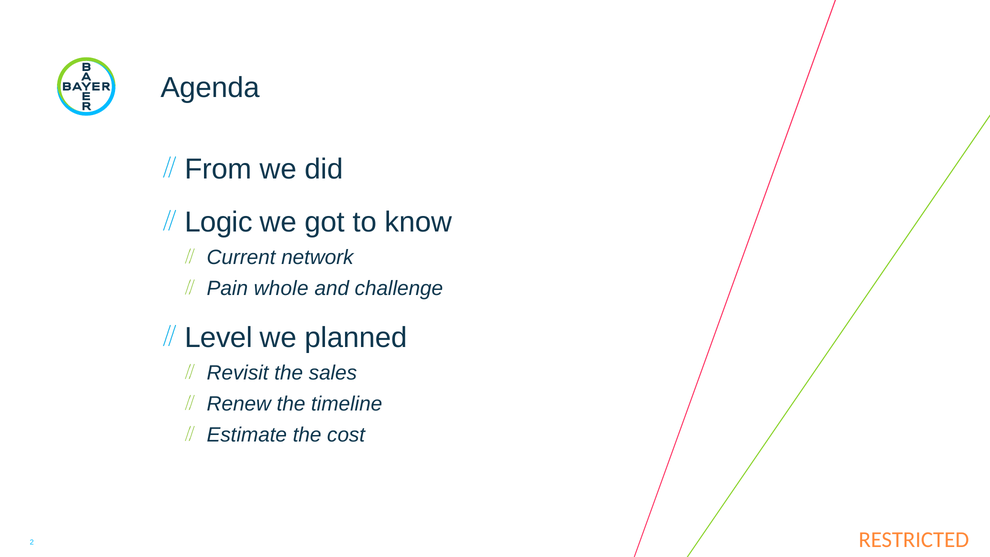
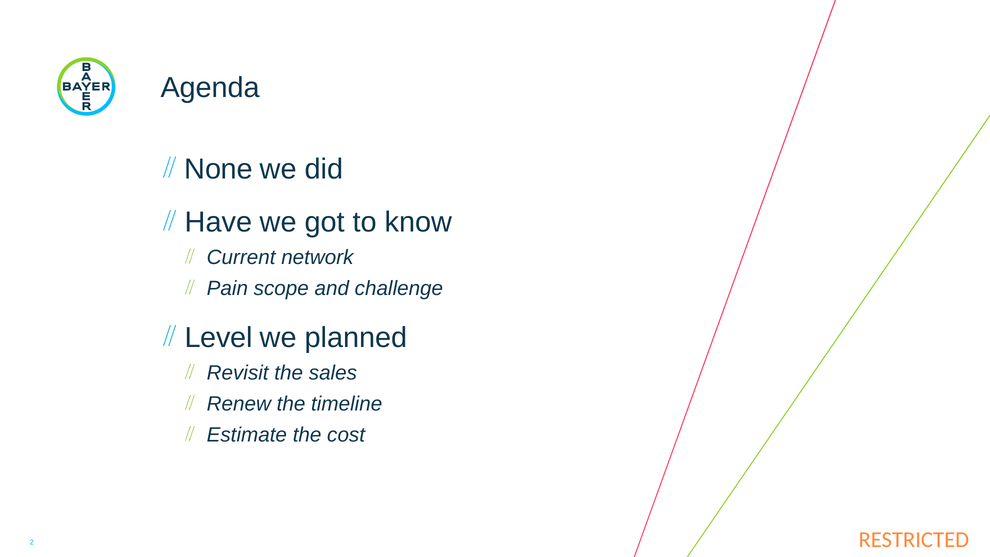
From: From -> None
Logic: Logic -> Have
whole: whole -> scope
